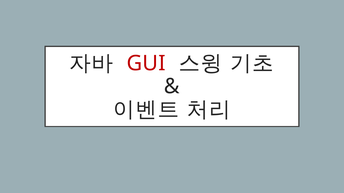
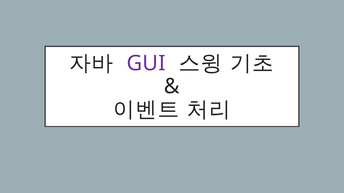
GUI colour: red -> purple
